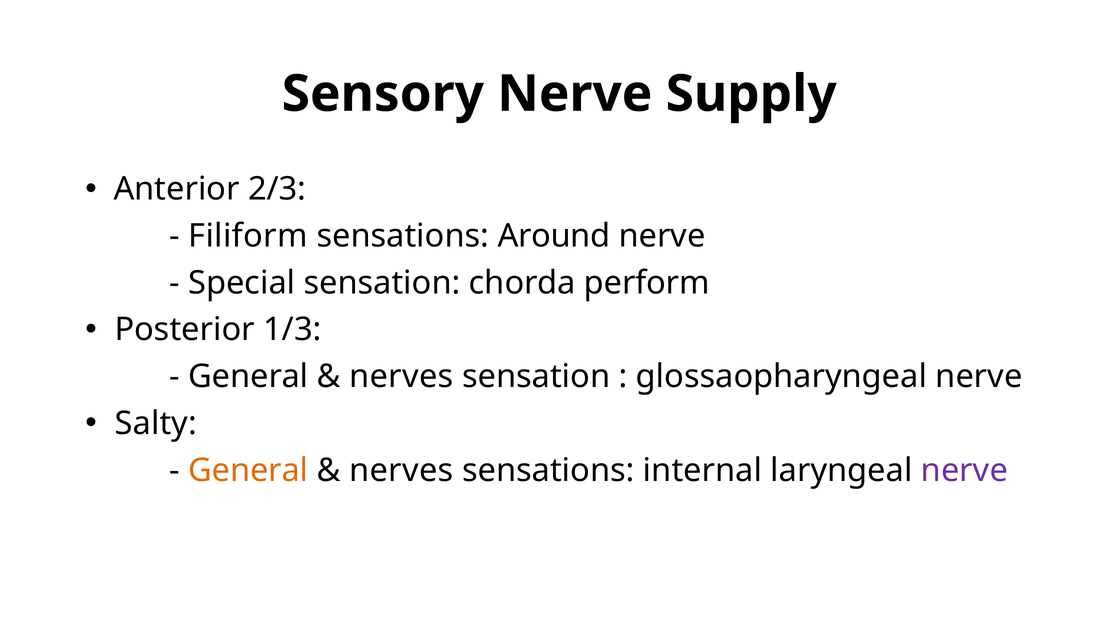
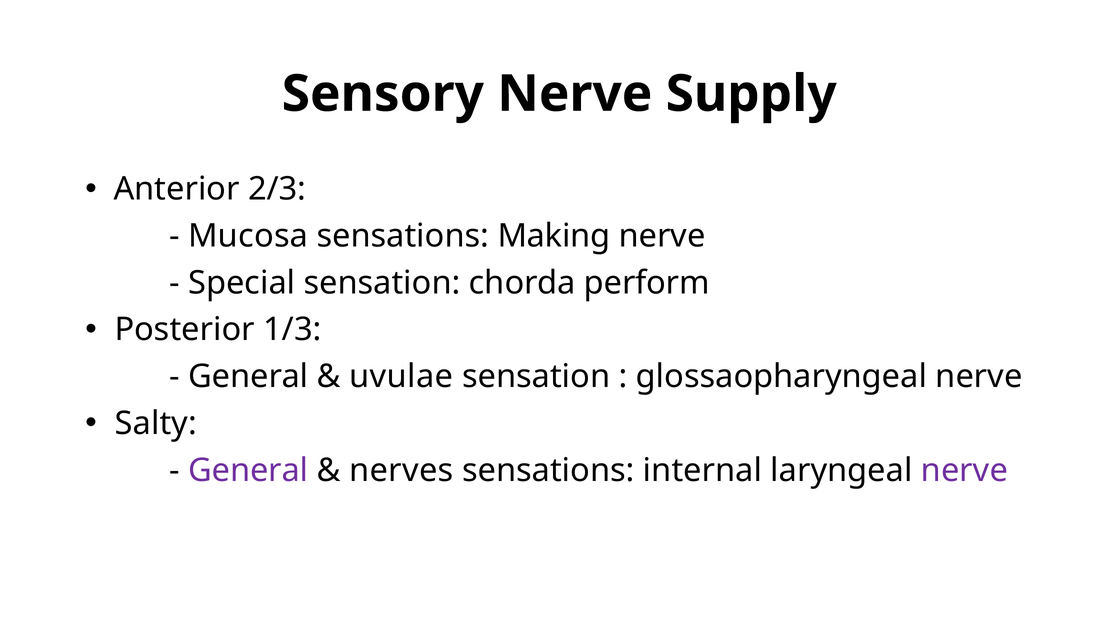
Filiform: Filiform -> Mucosa
Around: Around -> Making
nerves at (401, 377): nerves -> uvulae
General at (248, 471) colour: orange -> purple
